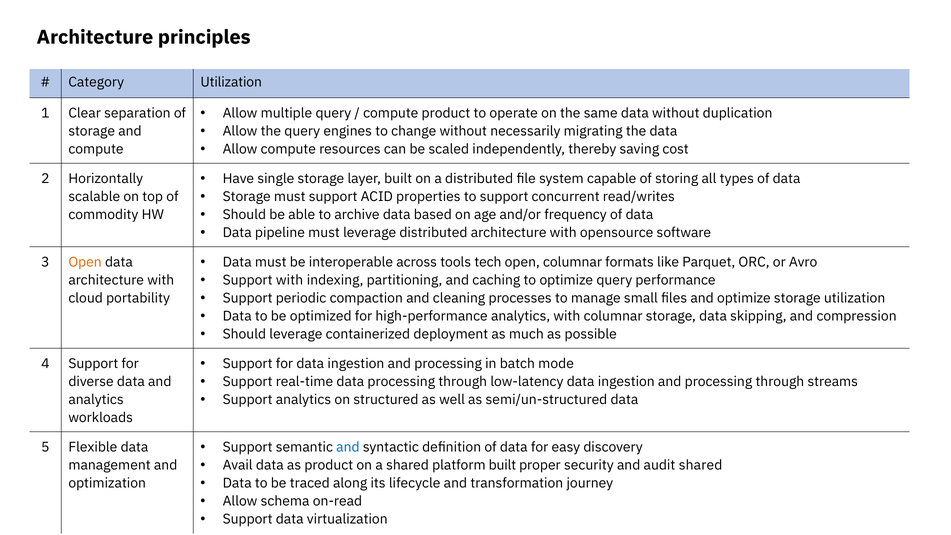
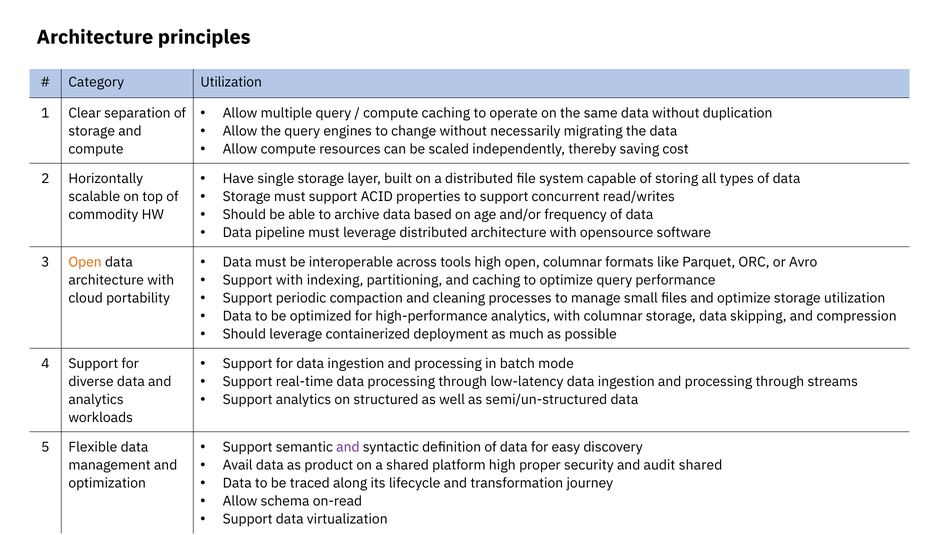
compute product: product -> caching
tools tech: tech -> high
and at (348, 447) colour: blue -> purple
platform built: built -> high
